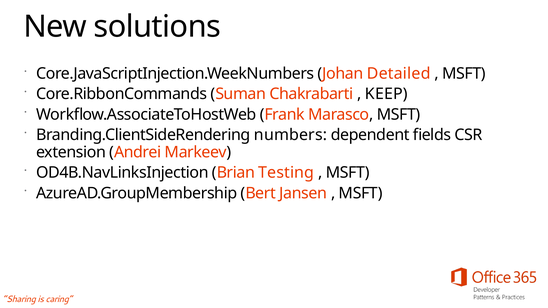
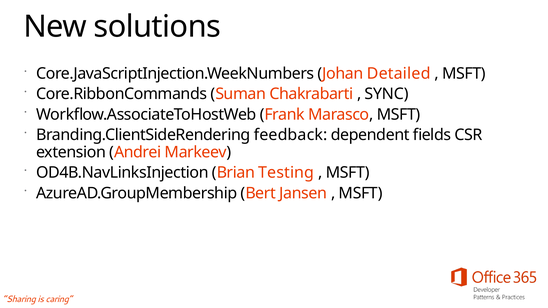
KEEP: KEEP -> SYNC
numbers: numbers -> feedback
